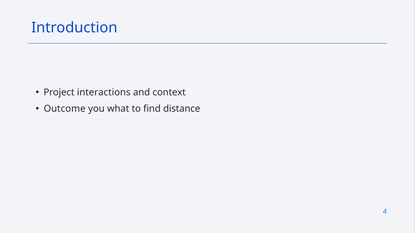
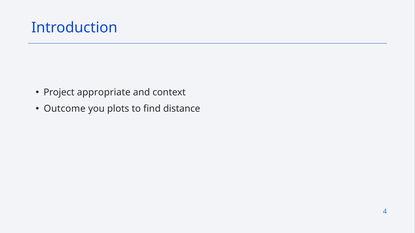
interactions: interactions -> appropriate
what: what -> plots
